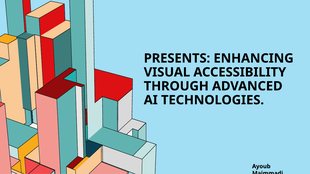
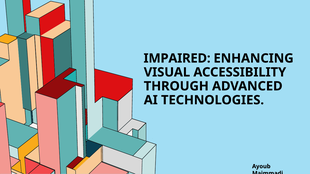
PRESENTS: PRESENTS -> IMPAIRED
